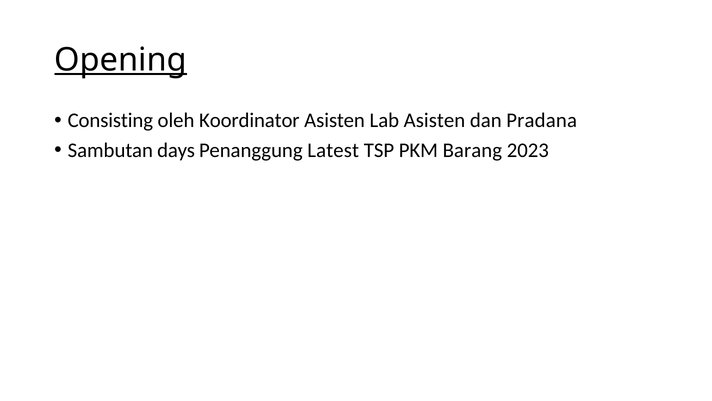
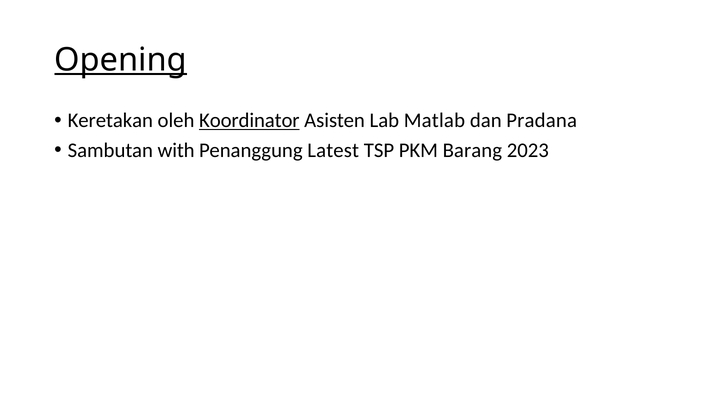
Consisting: Consisting -> Keretakan
Koordinator underline: none -> present
Lab Asisten: Asisten -> Matlab
days: days -> with
